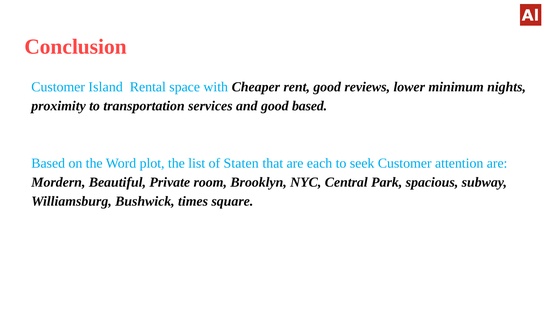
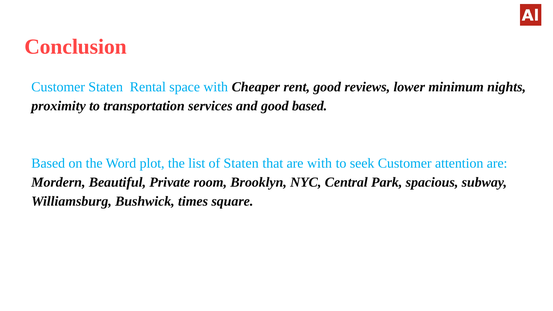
Customer Island: Island -> Staten
are each: each -> with
